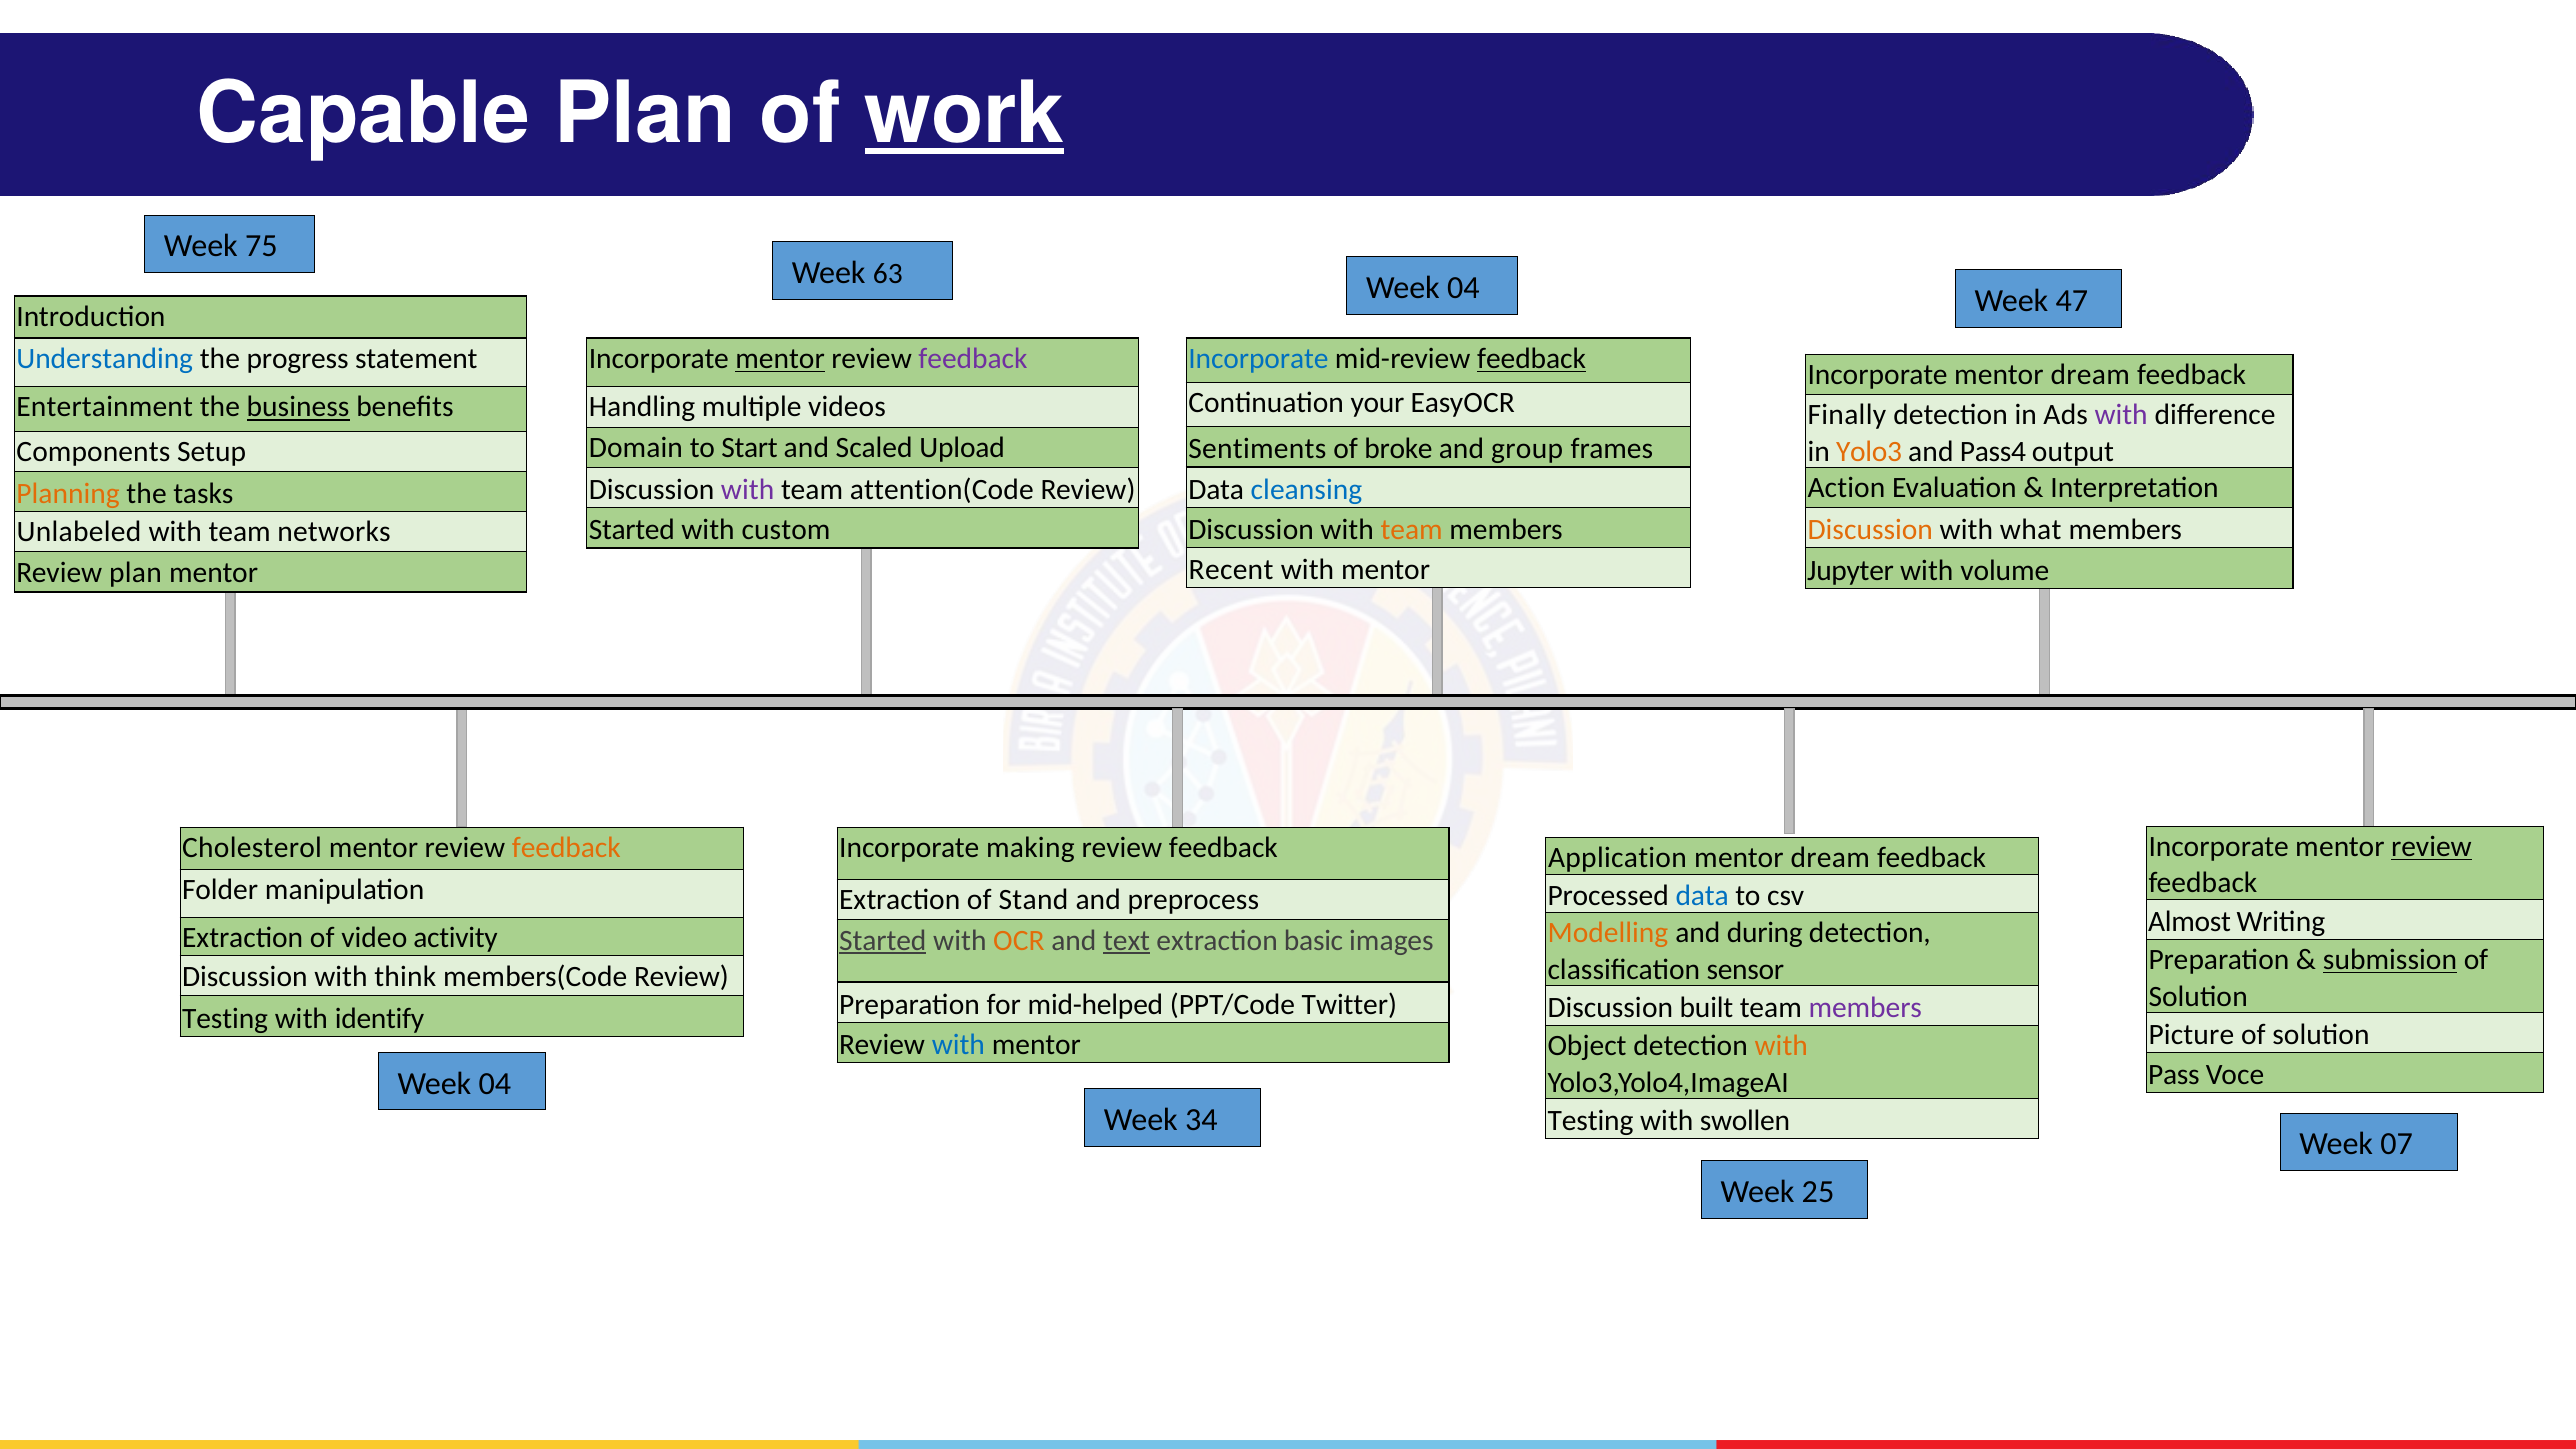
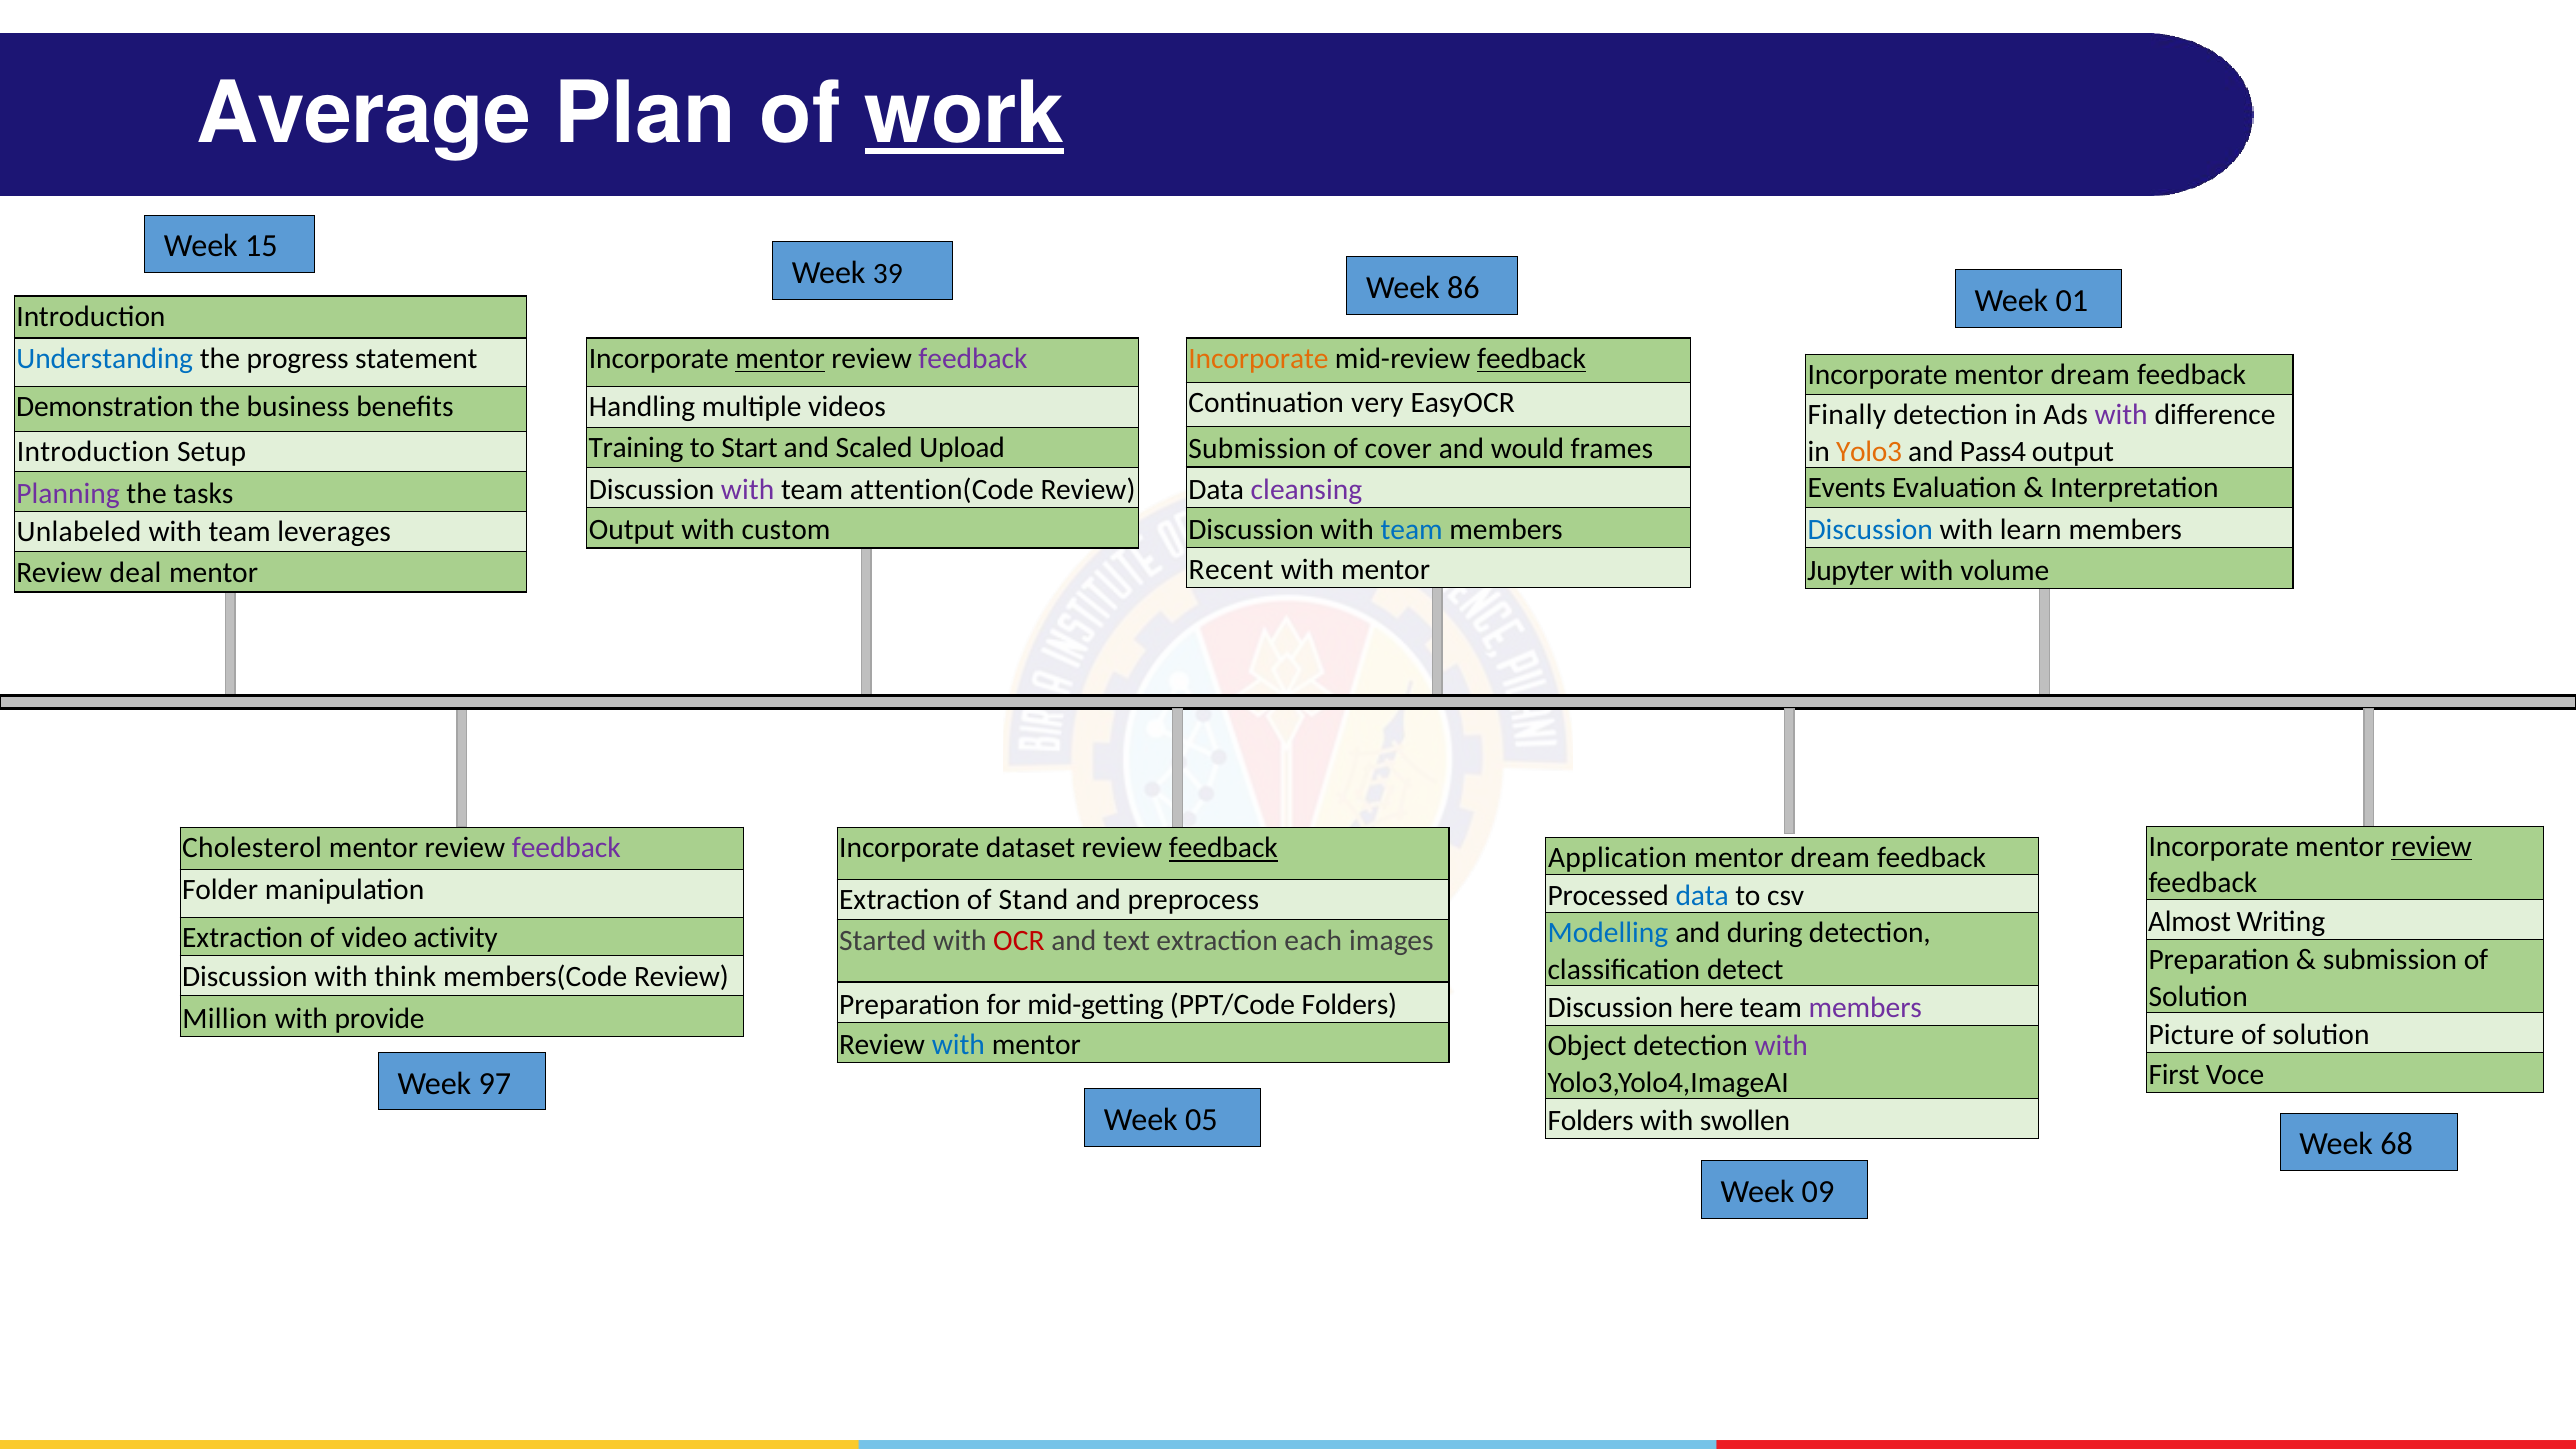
Capable: Capable -> Average
75: 75 -> 15
63: 63 -> 39
04 at (1463, 288): 04 -> 86
47: 47 -> 01
Incorporate at (1258, 359) colour: blue -> orange
your: your -> very
Entertainment: Entertainment -> Demonstration
business underline: present -> none
Domain: Domain -> Training
Sentiments at (1257, 449): Sentiments -> Submission
broke: broke -> cover
group: group -> would
Components at (93, 452): Components -> Introduction
Action: Action -> Events
cleansing colour: blue -> purple
Planning colour: orange -> purple
team at (1412, 530) colour: orange -> blue
Discussion at (1870, 530) colour: orange -> blue
what: what -> learn
Started at (632, 530): Started -> Output
networks: networks -> leverages
Review plan: plan -> deal
feedback at (566, 848) colour: orange -> purple
making: making -> dataset
feedback at (1223, 848) underline: none -> present
Modelling colour: orange -> blue
Started at (883, 940) underline: present -> none
OCR colour: orange -> red
text underline: present -> none
basic: basic -> each
submission at (2390, 960) underline: present -> none
sensor: sensor -> detect
mid-helped: mid-helped -> mid-getting
PPT/Code Twitter: Twitter -> Folders
built: built -> here
Testing at (225, 1018): Testing -> Million
identify: identify -> provide
with at (1781, 1046) colour: orange -> purple
Pass: Pass -> First
04 at (495, 1083): 04 -> 97
34: 34 -> 05
Testing at (1590, 1121): Testing -> Folders
07: 07 -> 68
25: 25 -> 09
